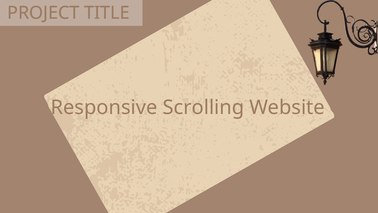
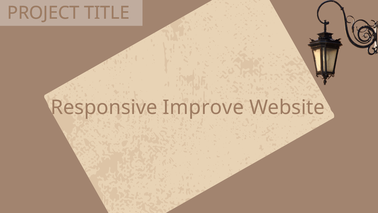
Scrolling: Scrolling -> Improve
